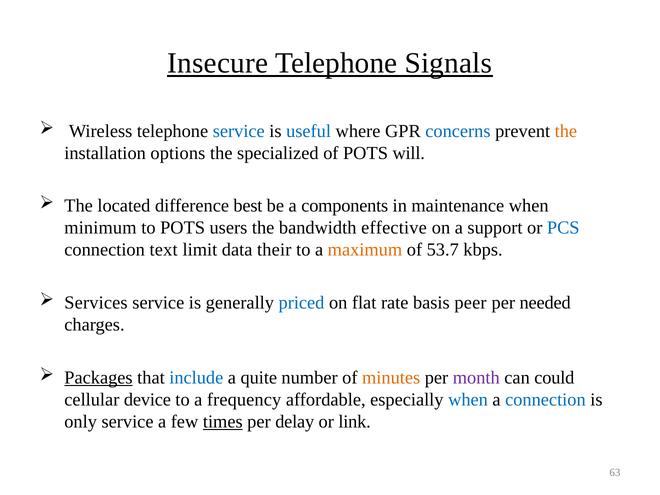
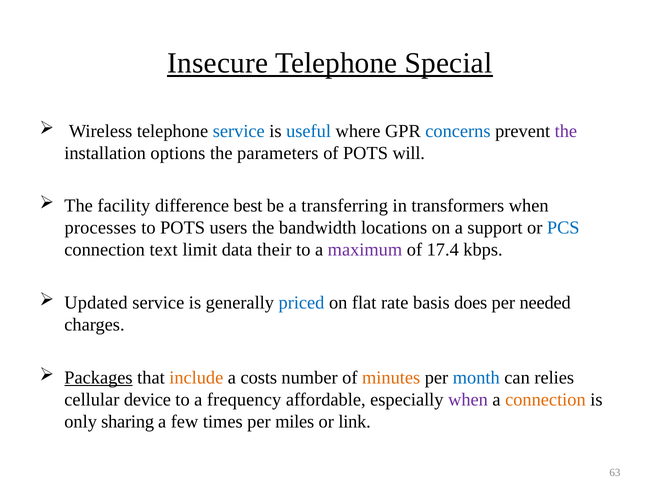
Signals: Signals -> Special
the at (566, 131) colour: orange -> purple
specialized: specialized -> parameters
located: located -> facility
components: components -> transferring
maintenance: maintenance -> transformers
minimum: minimum -> processes
effective: effective -> locations
maximum colour: orange -> purple
53.7: 53.7 -> 17.4
Services: Services -> Updated
peer: peer -> does
include colour: blue -> orange
quite: quite -> costs
month colour: purple -> blue
could: could -> relies
when at (468, 400) colour: blue -> purple
connection at (545, 400) colour: blue -> orange
only service: service -> sharing
times underline: present -> none
delay: delay -> miles
